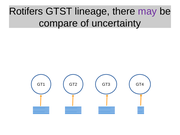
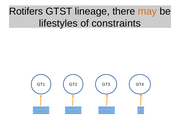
may colour: purple -> orange
compare: compare -> lifestyles
uncertainty: uncertainty -> constraints
